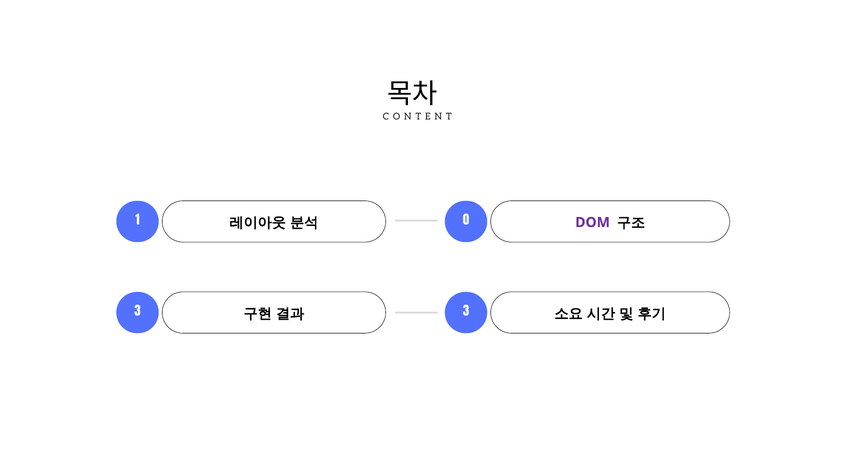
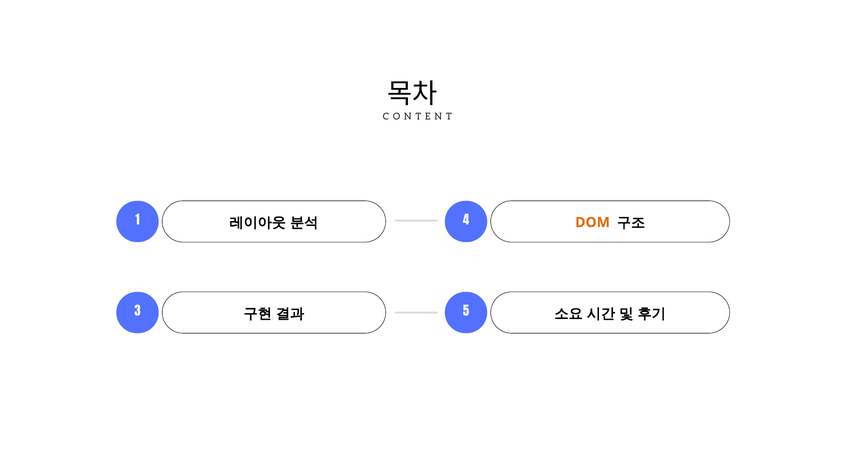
0: 0 -> 4
DOM colour: purple -> orange
3 3: 3 -> 5
